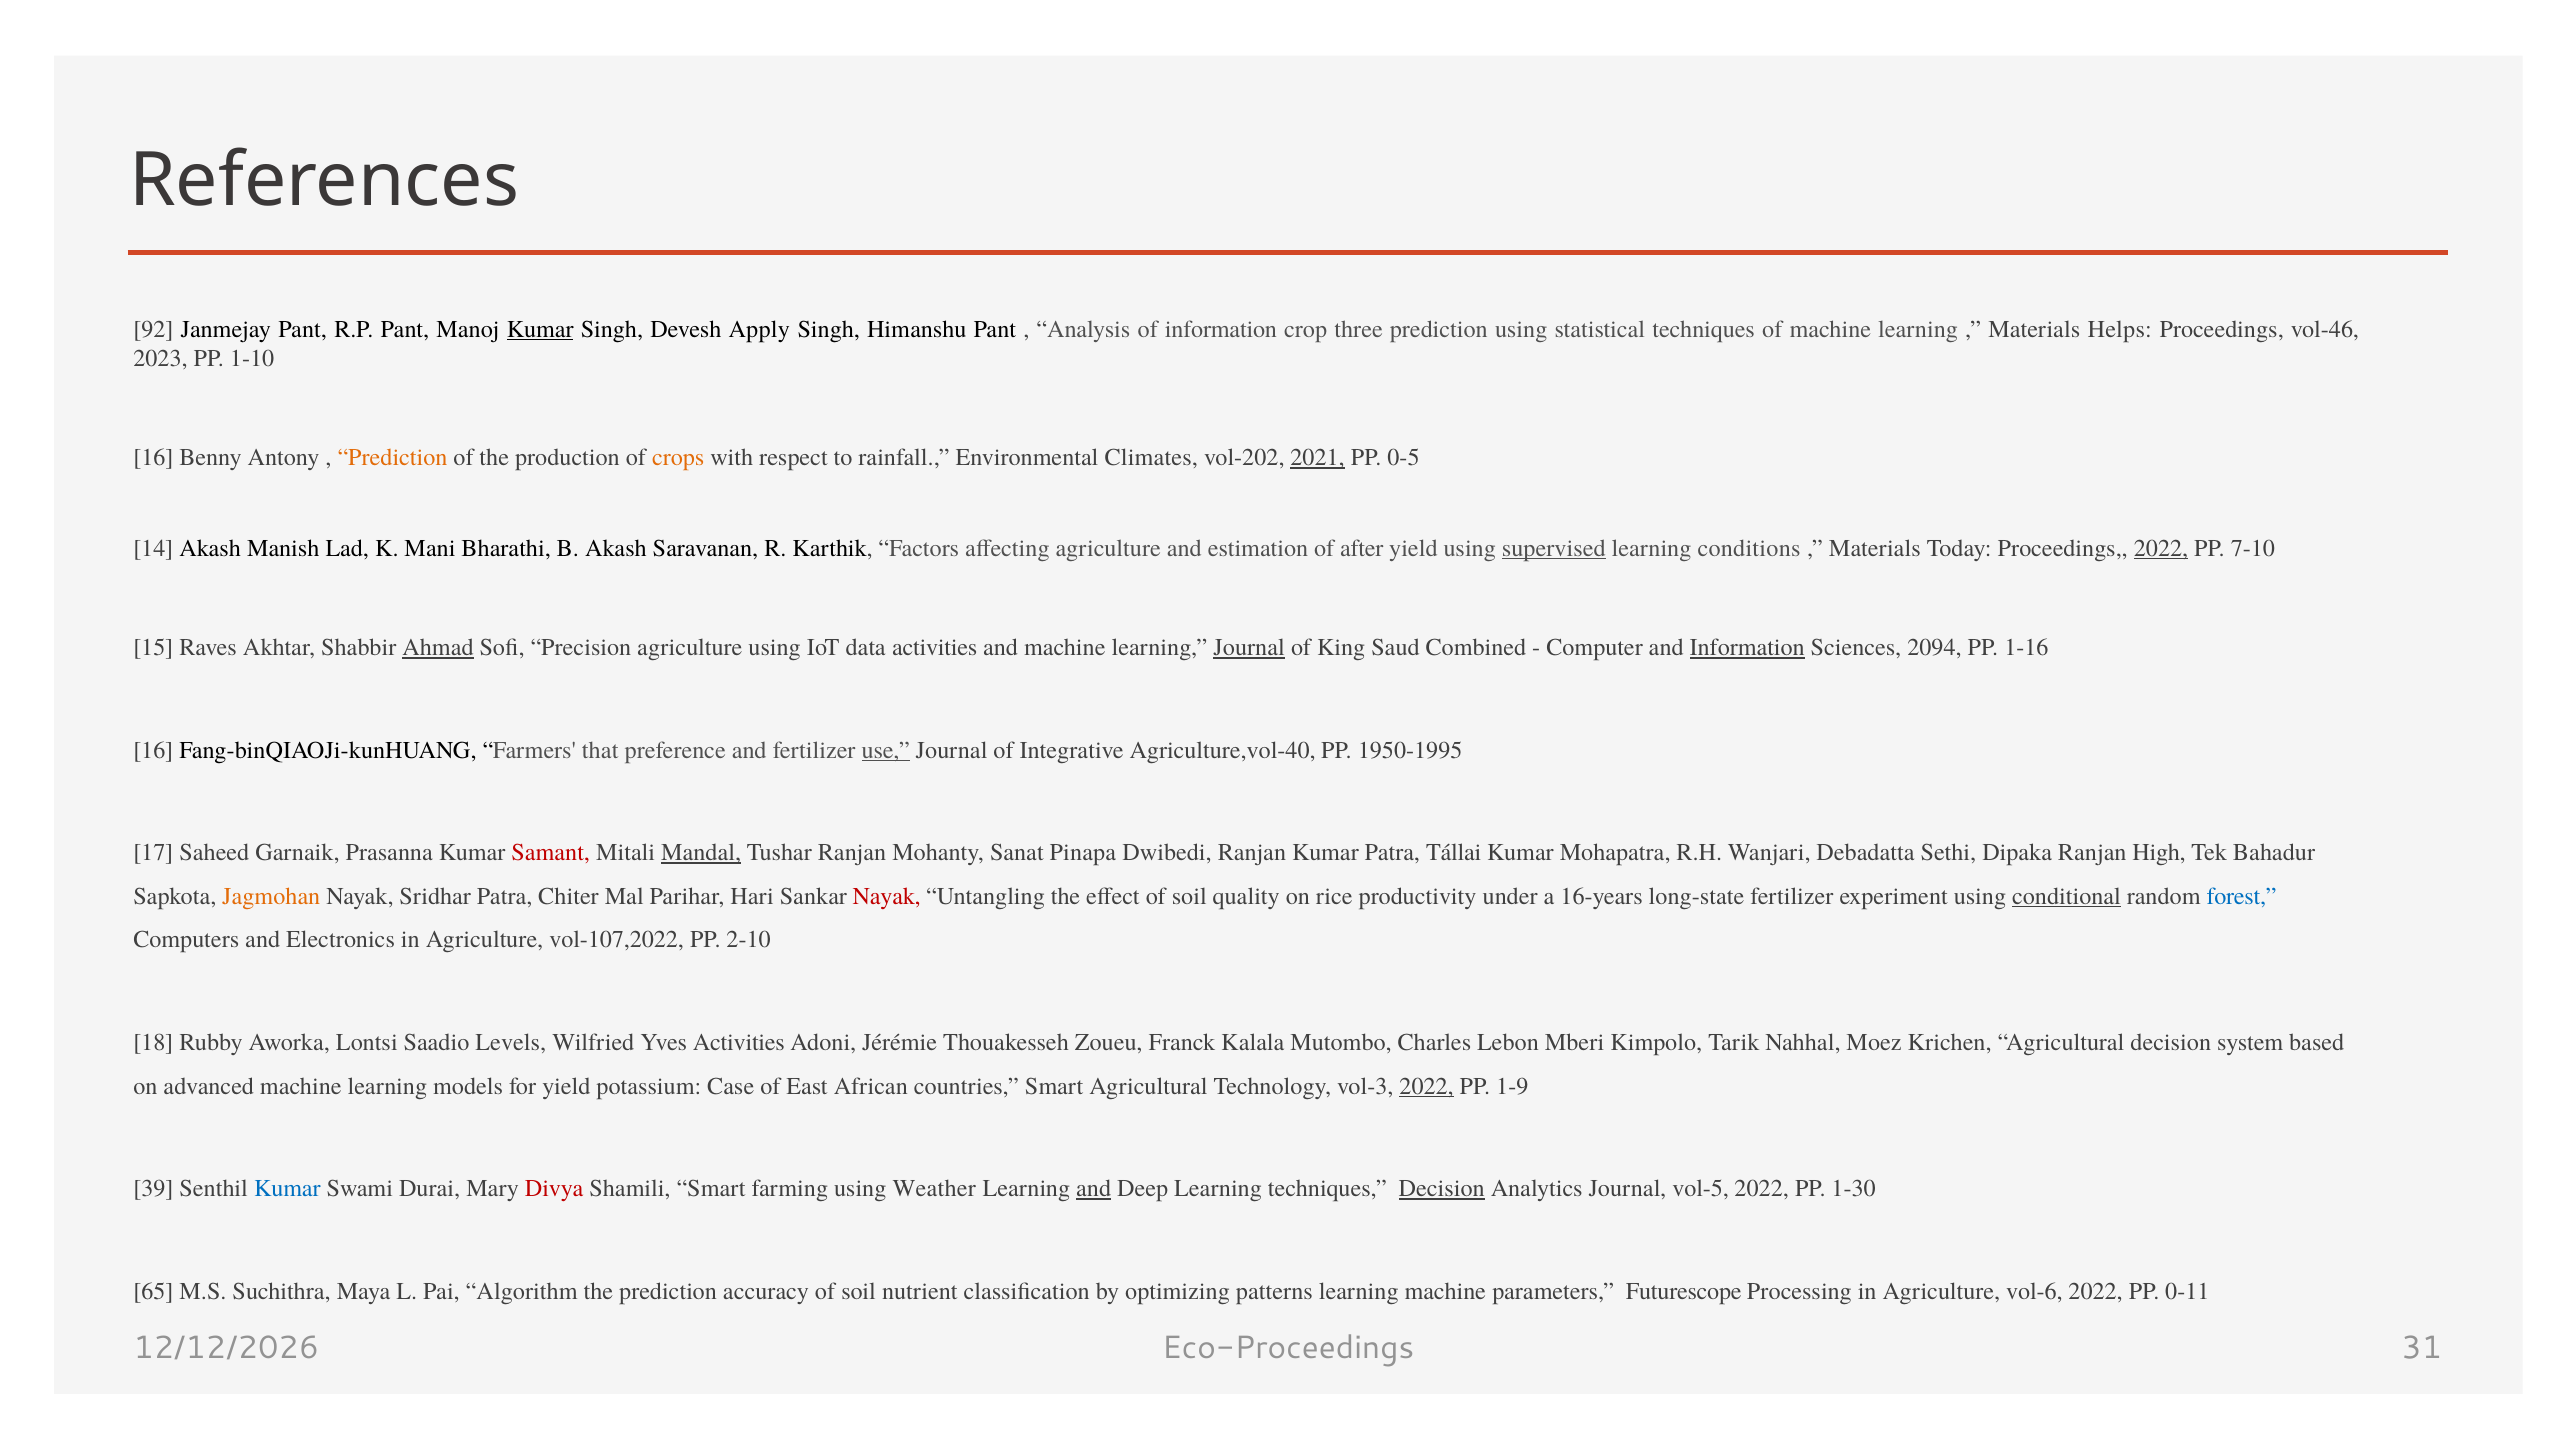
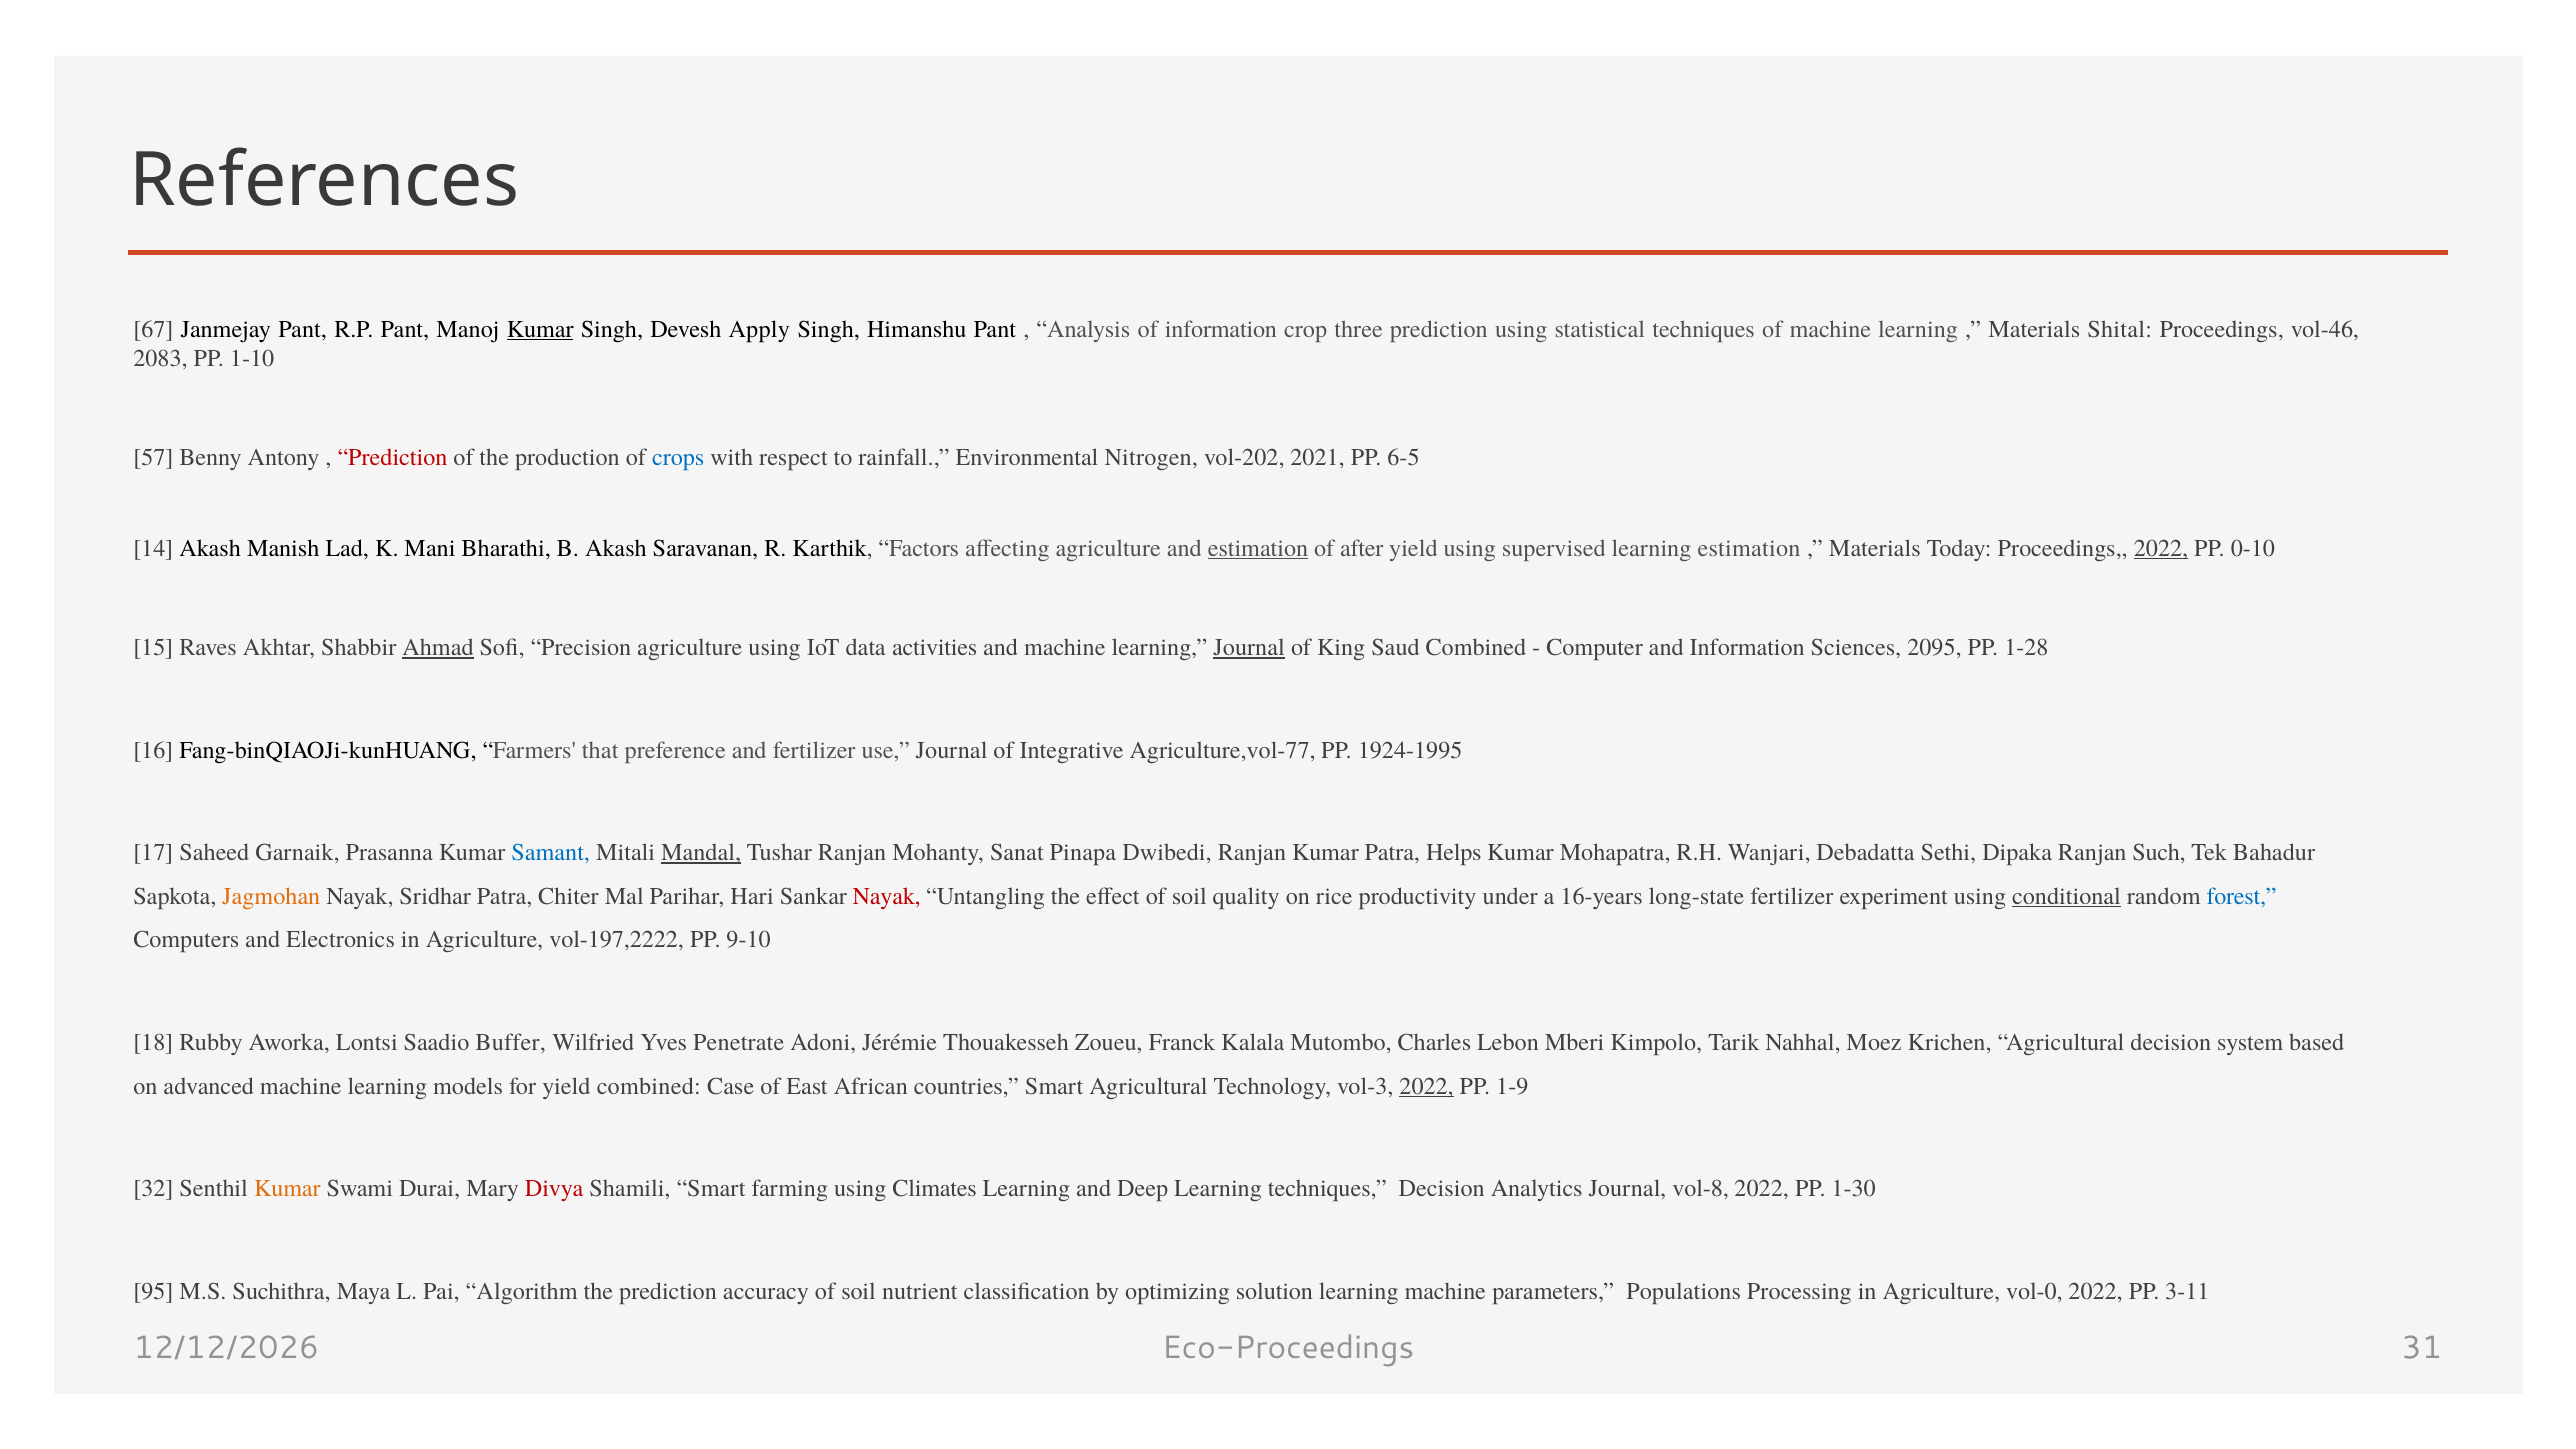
92: 92 -> 67
Helps: Helps -> Shital
2023: 2023 -> 2083
16 at (153, 458): 16 -> 57
Prediction at (393, 458) colour: orange -> red
crops colour: orange -> blue
Climates: Climates -> Nitrogen
2021 underline: present -> none
0-5: 0-5 -> 6-5
estimation at (1258, 548) underline: none -> present
supervised underline: present -> none
learning conditions: conditions -> estimation
7-10: 7-10 -> 0-10
Information at (1747, 648) underline: present -> none
2094: 2094 -> 2095
1-16: 1-16 -> 1-28
use underline: present -> none
Agriculture,vol-40: Agriculture,vol-40 -> Agriculture,vol-77
1950-1995: 1950-1995 -> 1924-1995
Samant colour: red -> blue
Tállai: Tállai -> Helps
High: High -> Such
vol-107,2022: vol-107,2022 -> vol-197,2222
2-10: 2-10 -> 9-10
Levels: Levels -> Buffer
Yves Activities: Activities -> Penetrate
yield potassium: potassium -> combined
39: 39 -> 32
Kumar at (287, 1189) colour: blue -> orange
Weather: Weather -> Climates
and at (1094, 1189) underline: present -> none
Decision at (1442, 1189) underline: present -> none
vol-5: vol-5 -> vol-8
65: 65 -> 95
patterns: patterns -> solution
Futurescope: Futurescope -> Populations
vol-6: vol-6 -> vol-0
0-11: 0-11 -> 3-11
